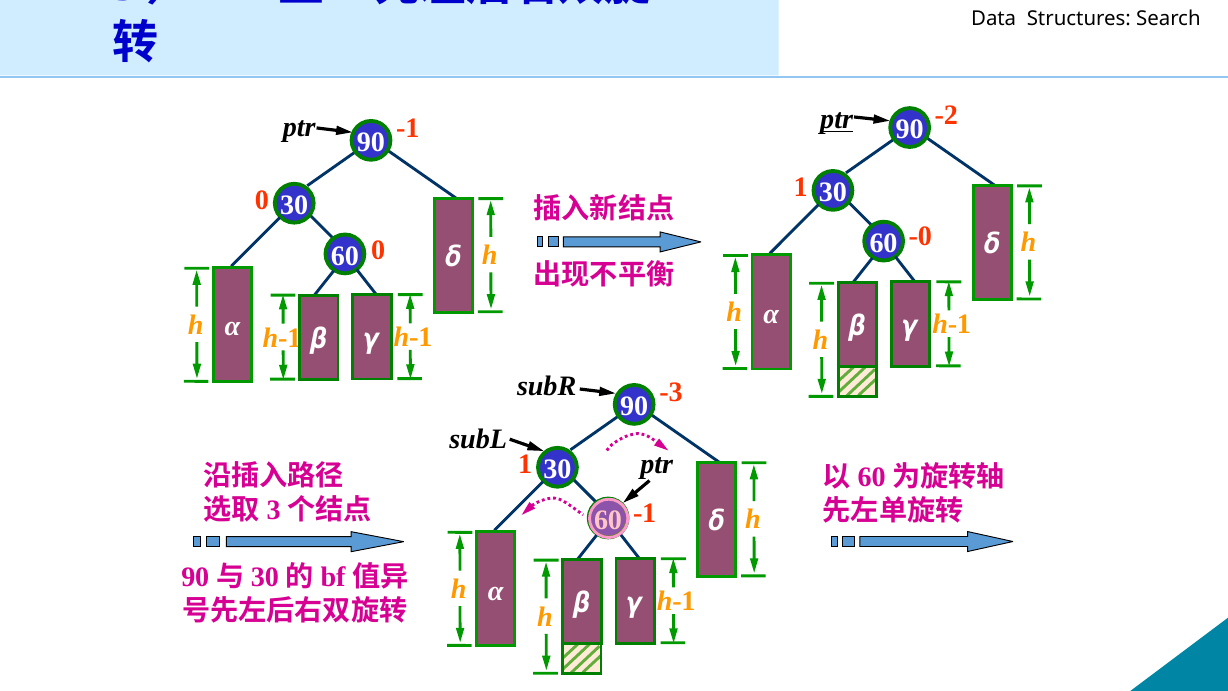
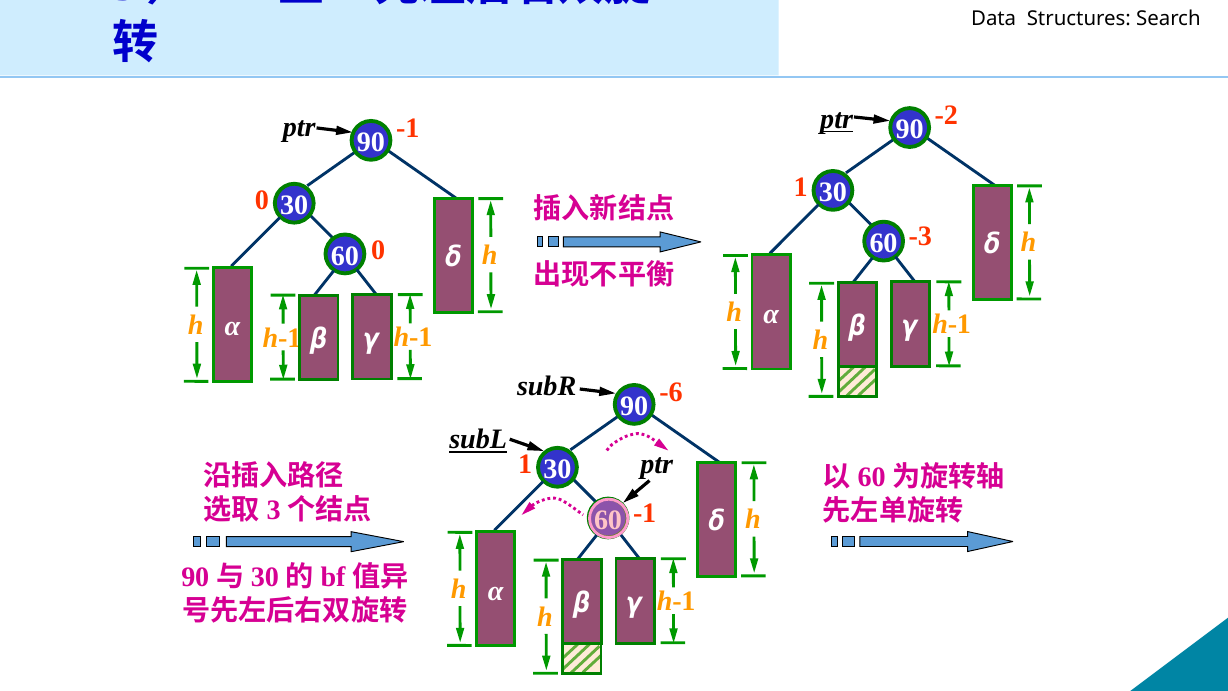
-0: -0 -> -3
-3: -3 -> -6
subL underline: none -> present
